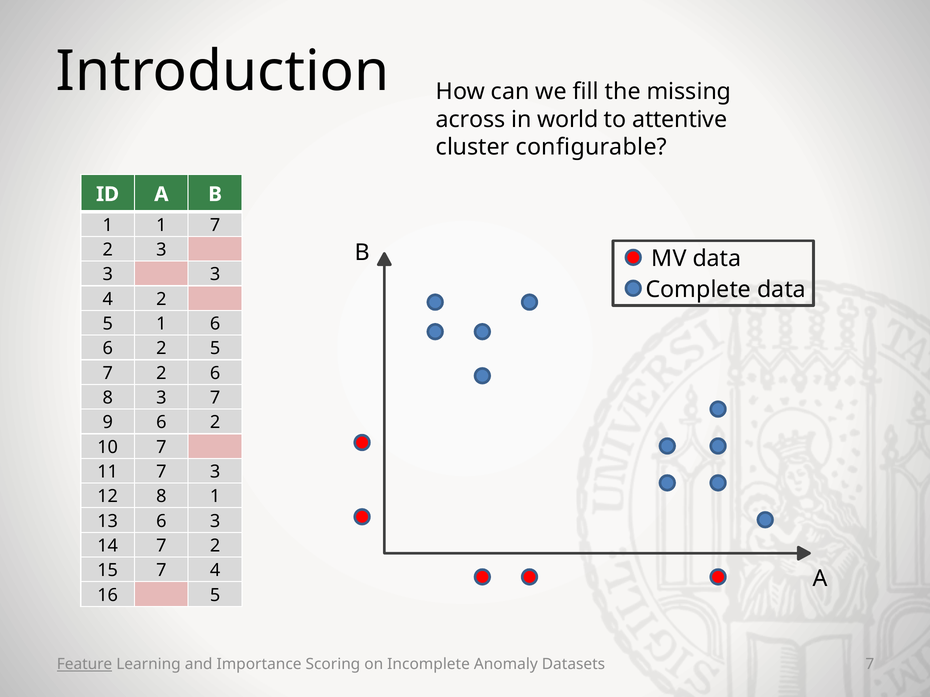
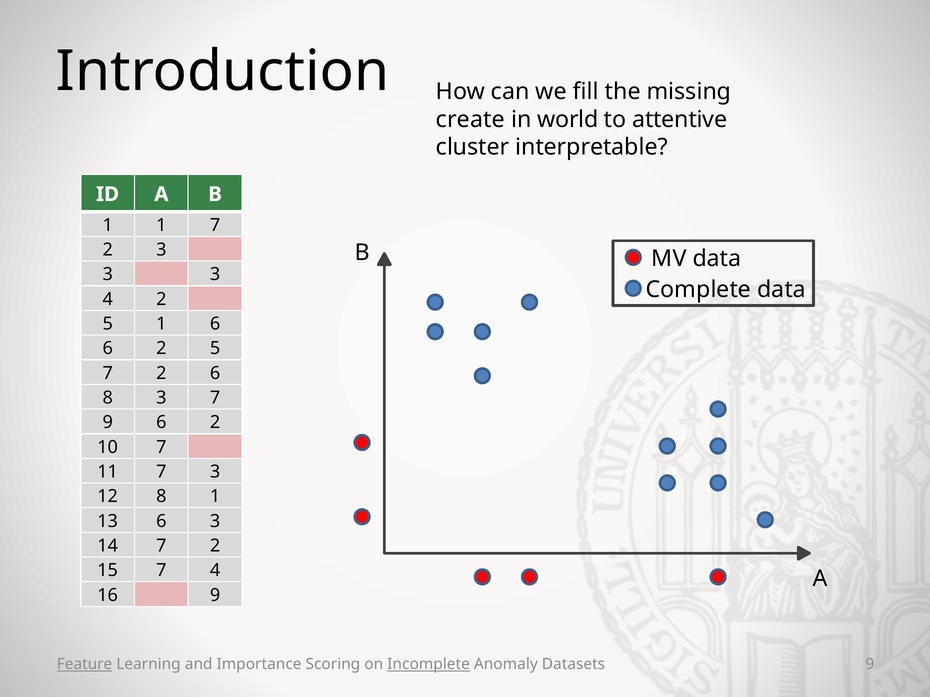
across: across -> create
configurable: configurable -> interpretable
16 5: 5 -> 9
Incomplete underline: none -> present
Datasets 7: 7 -> 9
